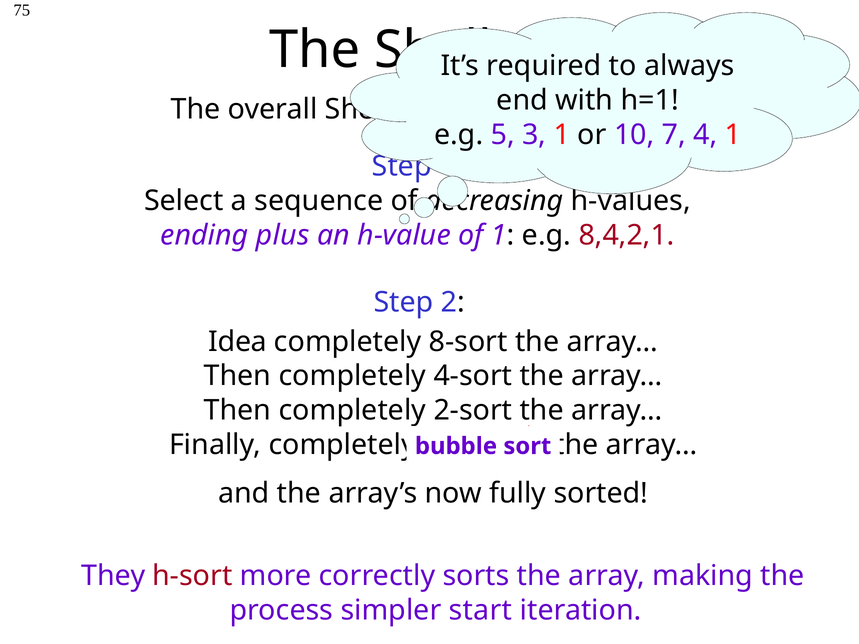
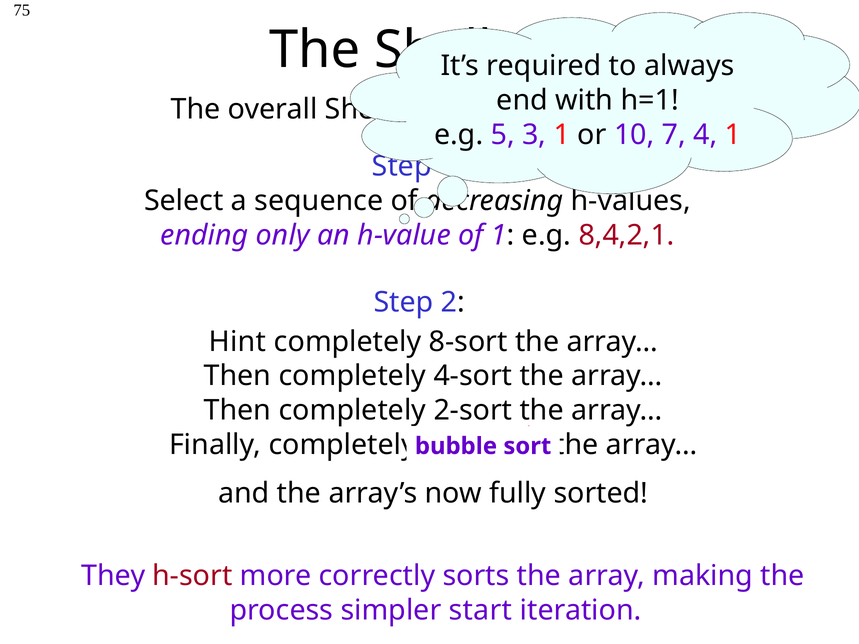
plus: plus -> only
Idea: Idea -> Hint
